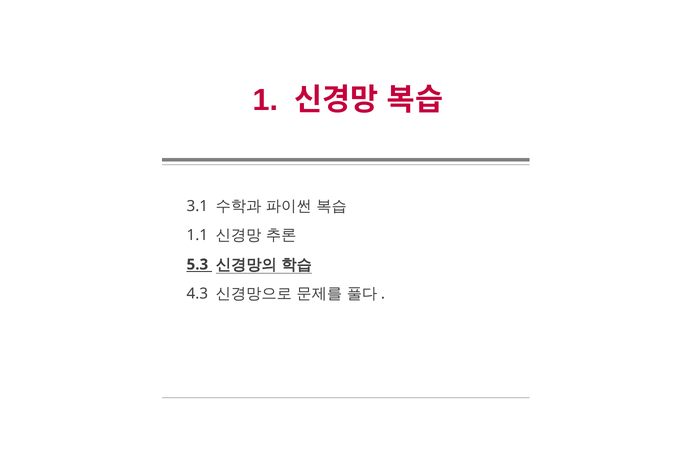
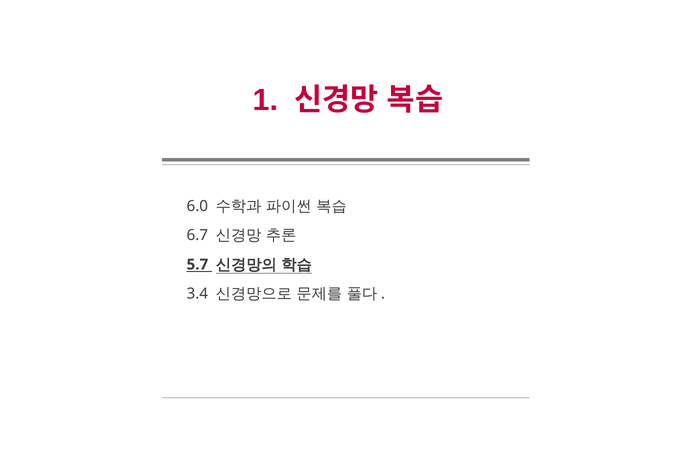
3.1: 3.1 -> 6.0
1.1: 1.1 -> 6.7
5.3: 5.3 -> 5.7
4.3: 4.3 -> 3.4
